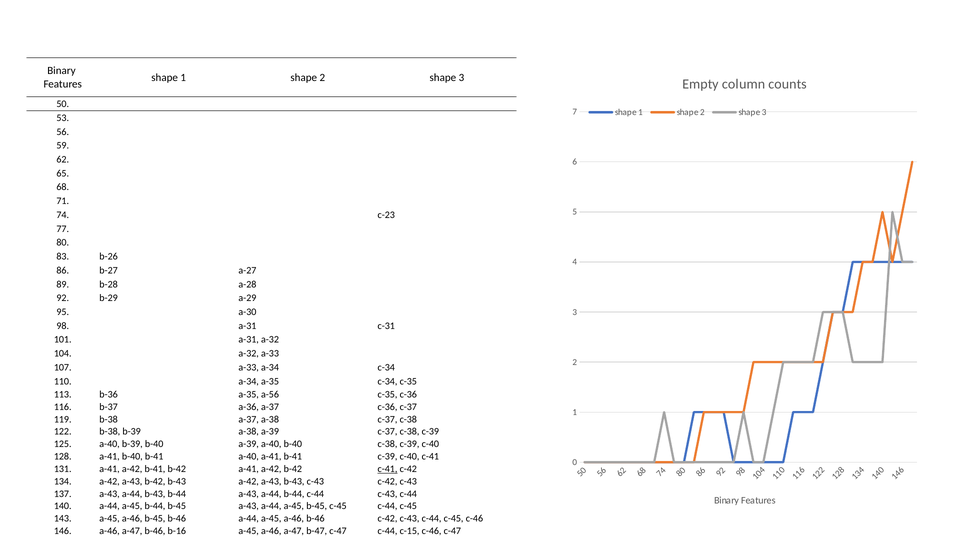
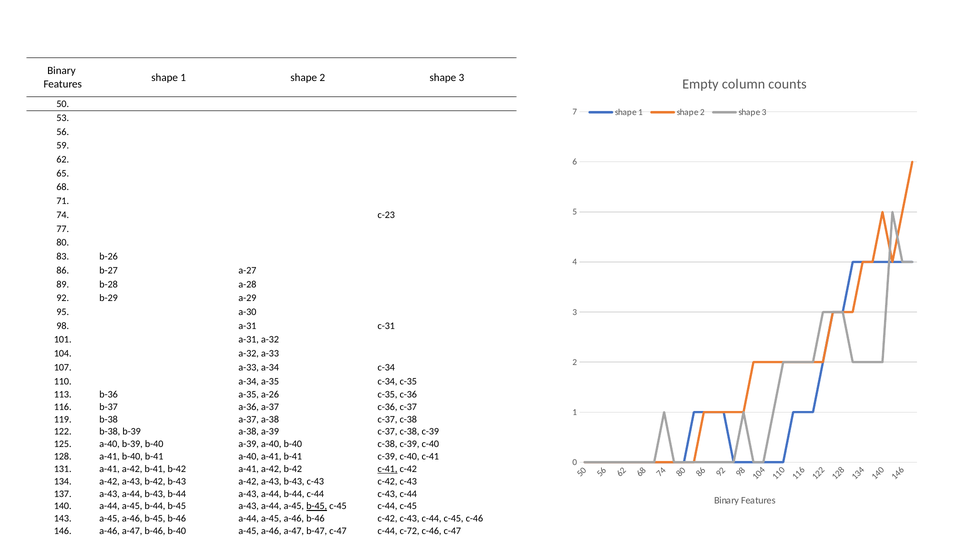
a-56: a-56 -> a-26
b-45 at (317, 506) underline: none -> present
b-46 b-16: b-16 -> b-40
c-15: c-15 -> c-72
